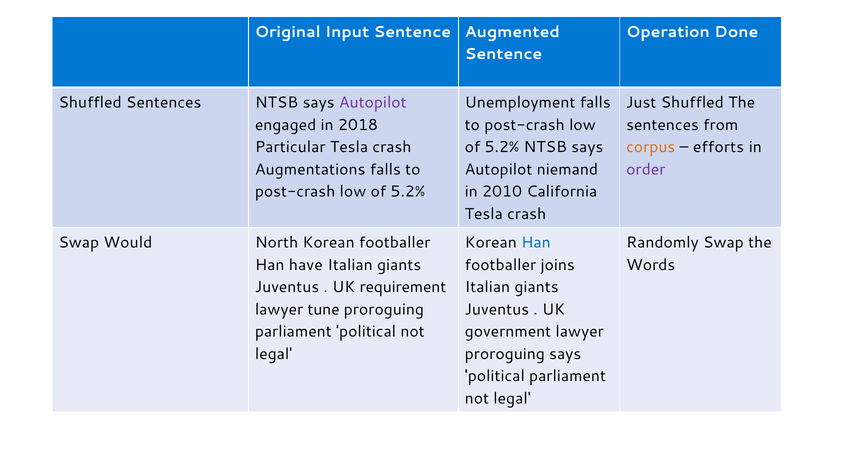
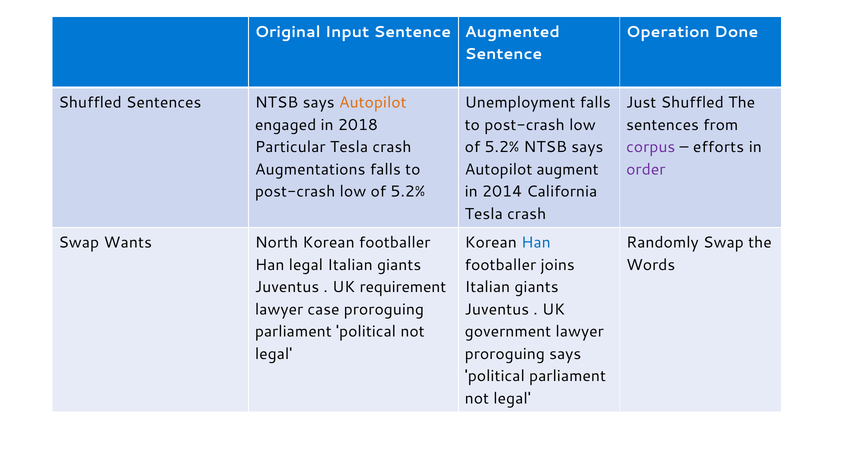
Autopilot at (373, 103) colour: purple -> orange
corpus colour: orange -> purple
niemand: niemand -> augment
2010: 2010 -> 2014
Would: Would -> Wants
Han have: have -> legal
tune: tune -> case
